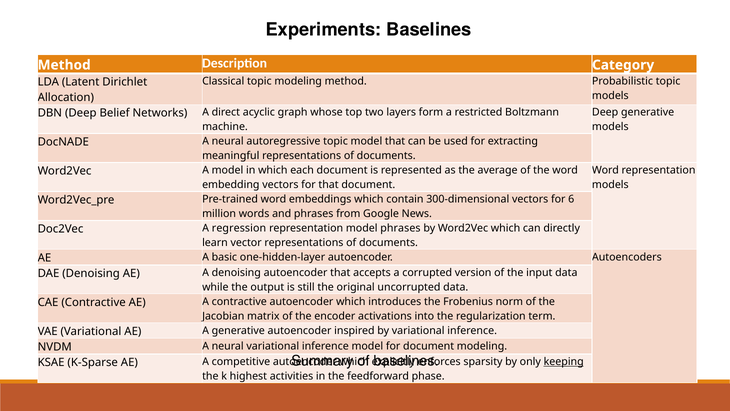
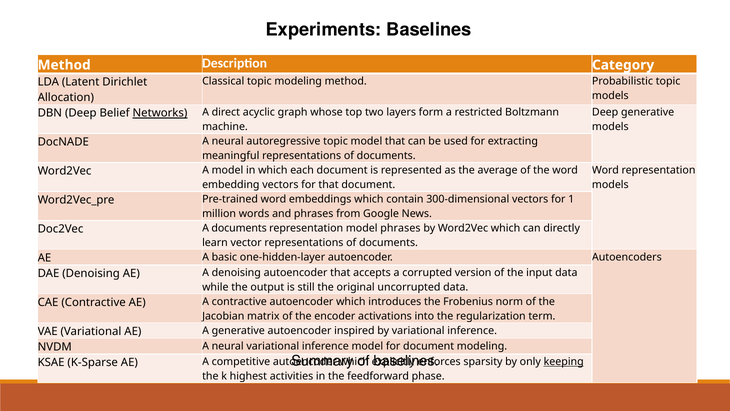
Networks underline: none -> present
6: 6 -> 1
A regression: regression -> documents
